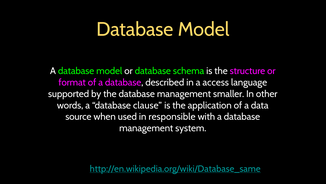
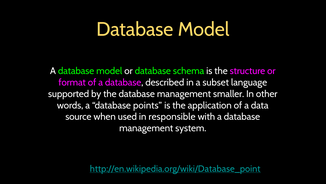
access: access -> subset
clause: clause -> points
http://en.wikipedia.org/wiki/Database_same: http://en.wikipedia.org/wiki/Database_same -> http://en.wikipedia.org/wiki/Database_point
